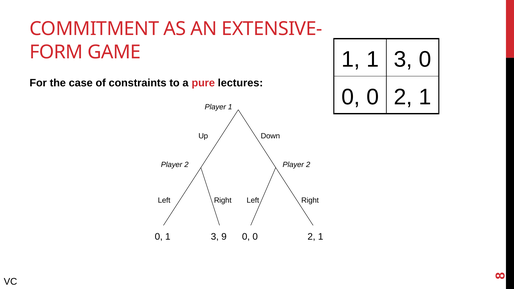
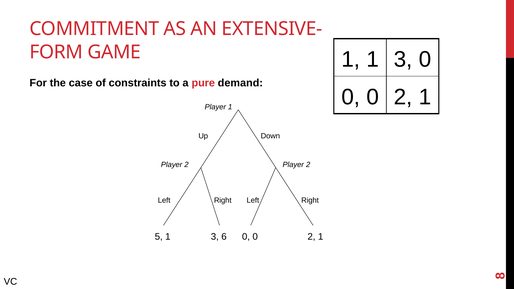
lectures: lectures -> demand
0 at (159, 237): 0 -> 5
9: 9 -> 6
